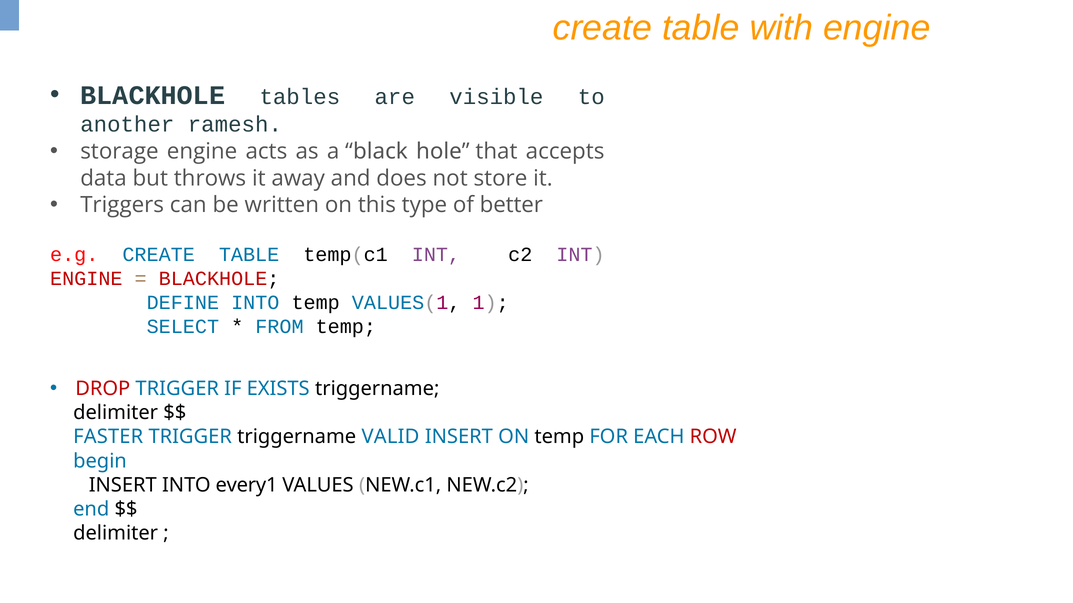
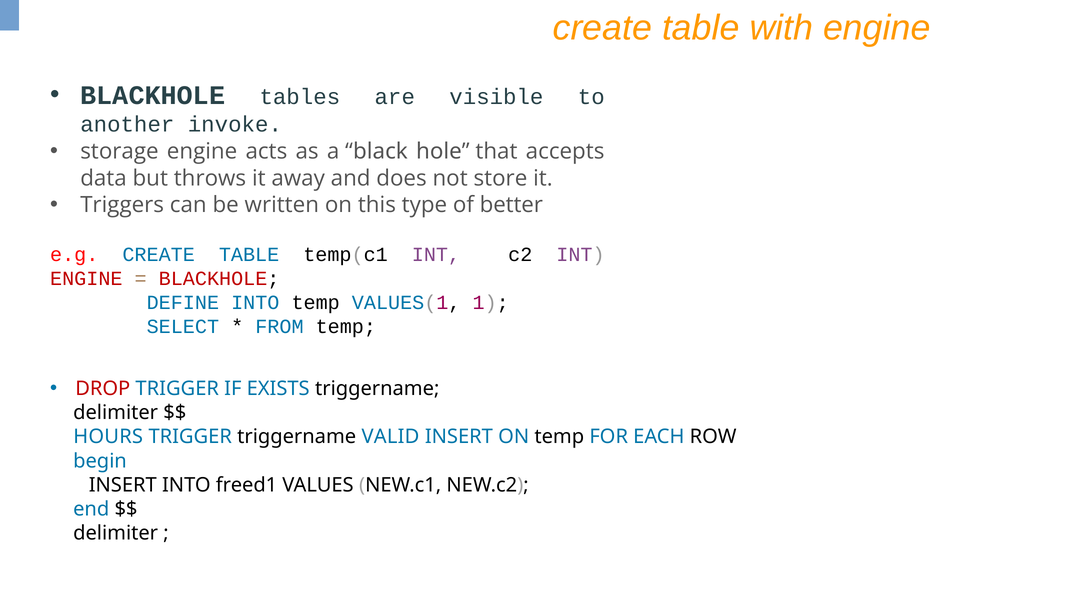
ramesh: ramesh -> invoke
FASTER: FASTER -> HOURS
ROW colour: red -> black
every1: every1 -> freed1
